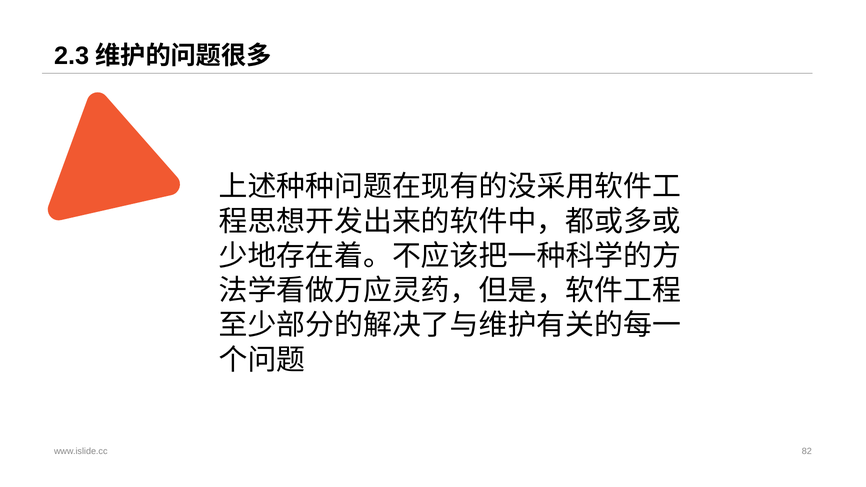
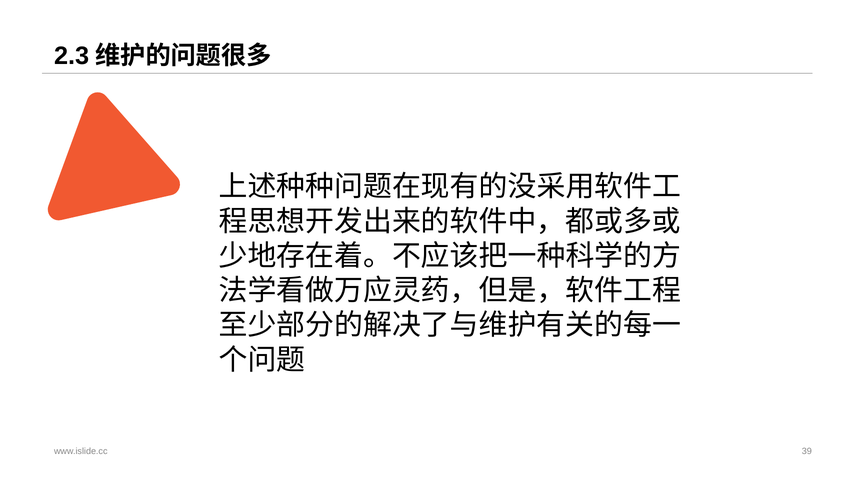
82: 82 -> 39
